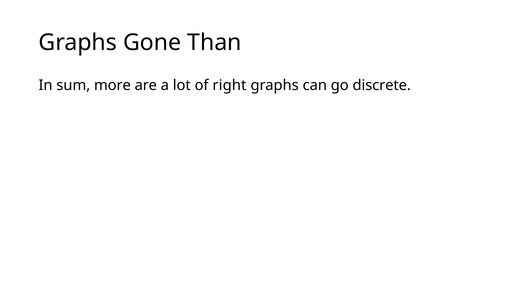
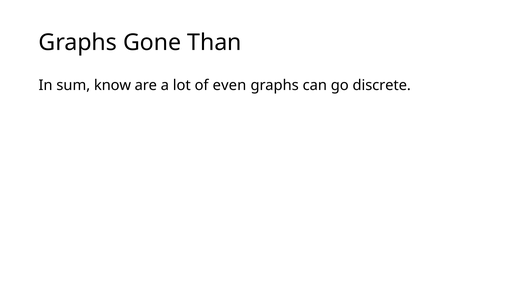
more: more -> know
right: right -> even
